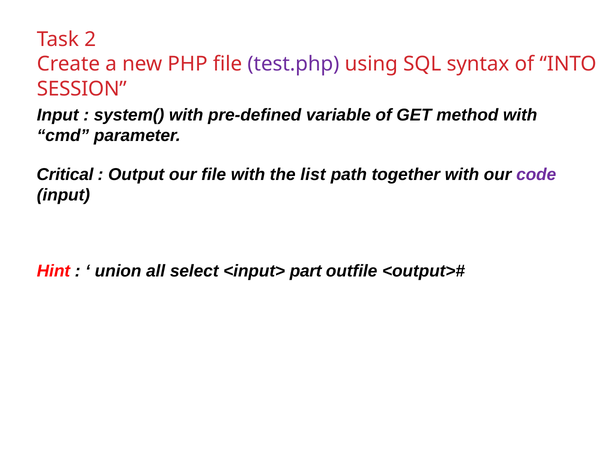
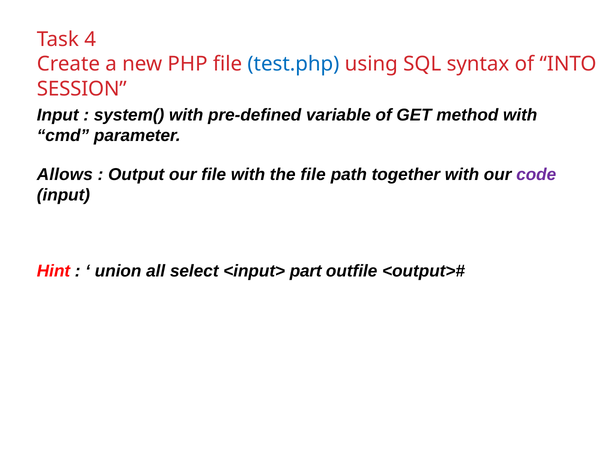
2: 2 -> 4
test.php colour: purple -> blue
Critical: Critical -> Allows
the list: list -> file
